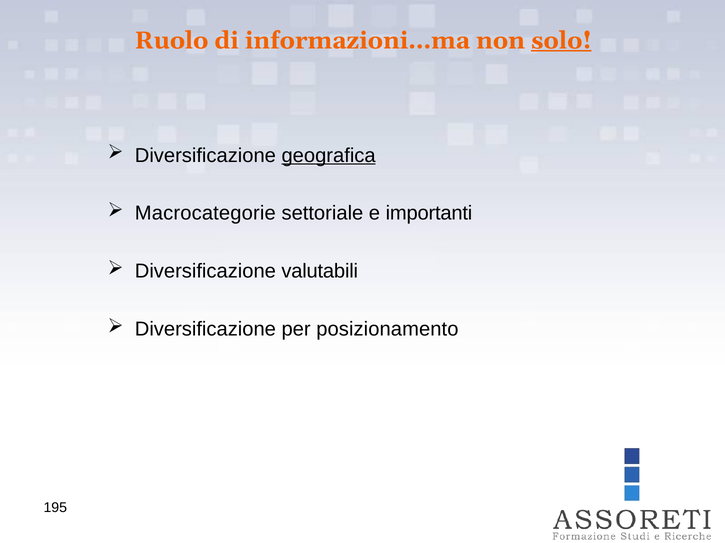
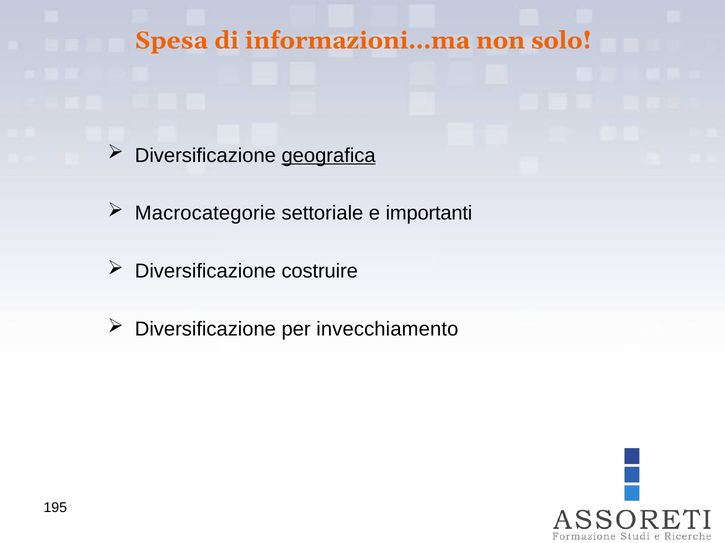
Ruolo: Ruolo -> Spesa
solo underline: present -> none
valutabili: valutabili -> costruire
posizionamento: posizionamento -> invecchiamento
